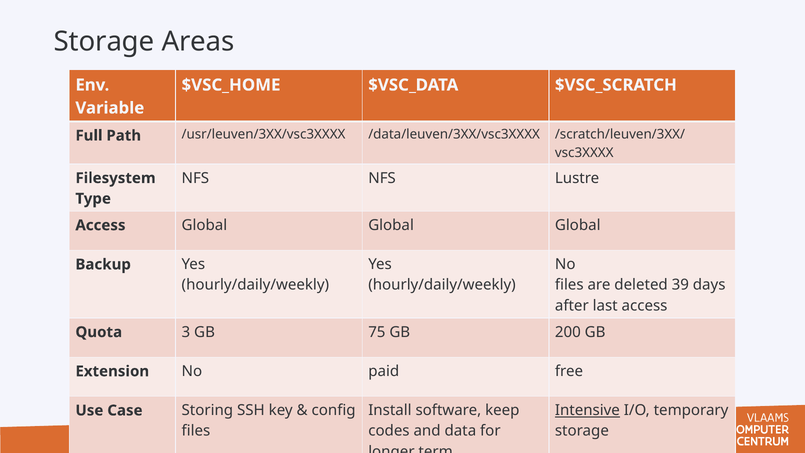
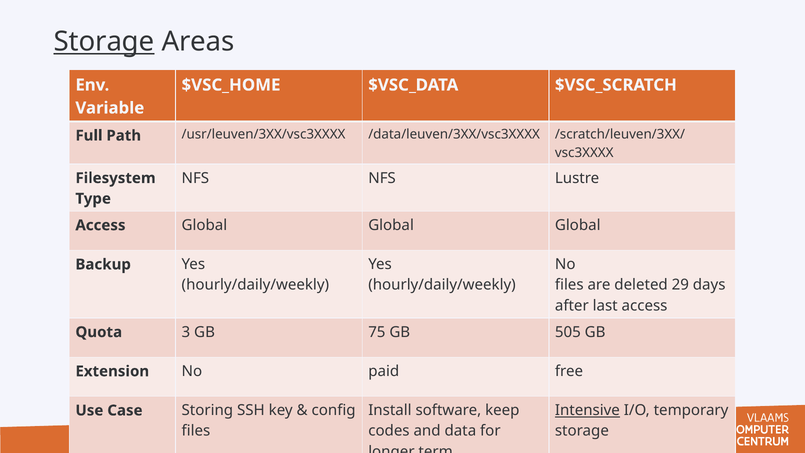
Storage at (104, 42) underline: none -> present
39: 39 -> 29
200: 200 -> 505
